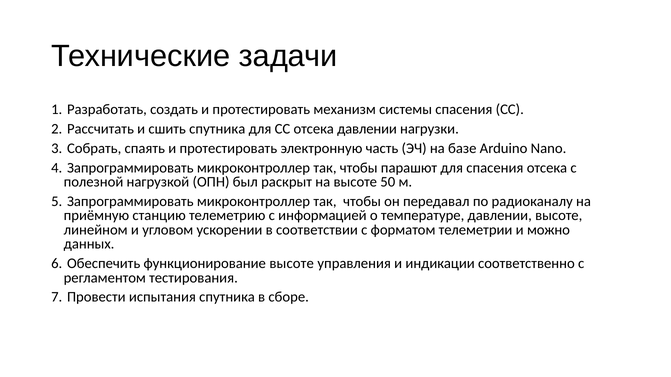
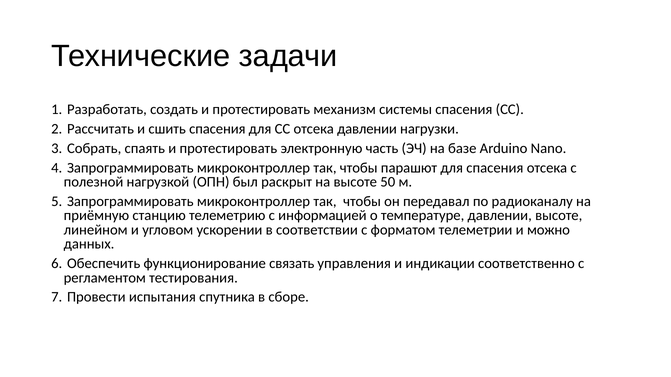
сшить спутника: спутника -> спасения
функционирование высоте: высоте -> связать
